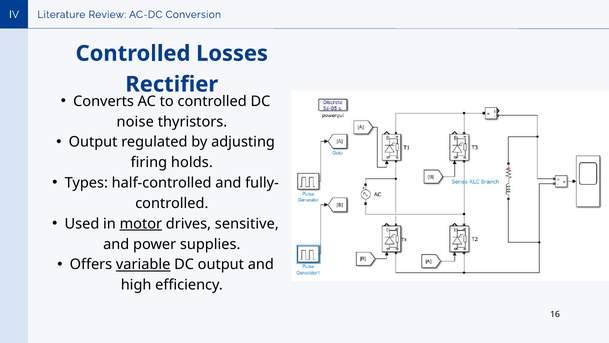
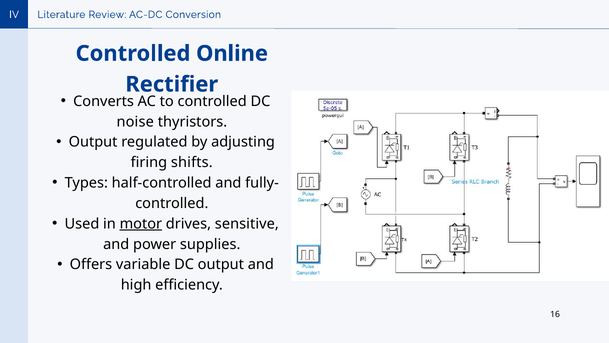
Losses: Losses -> Online
holds: holds -> shifts
variable underline: present -> none
